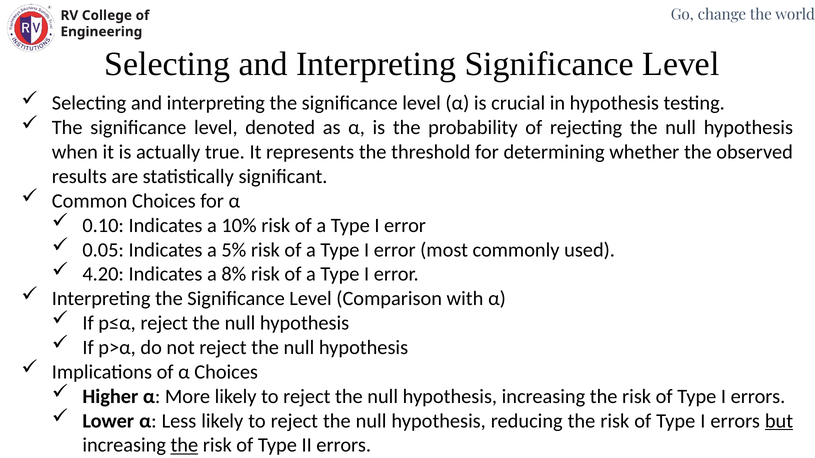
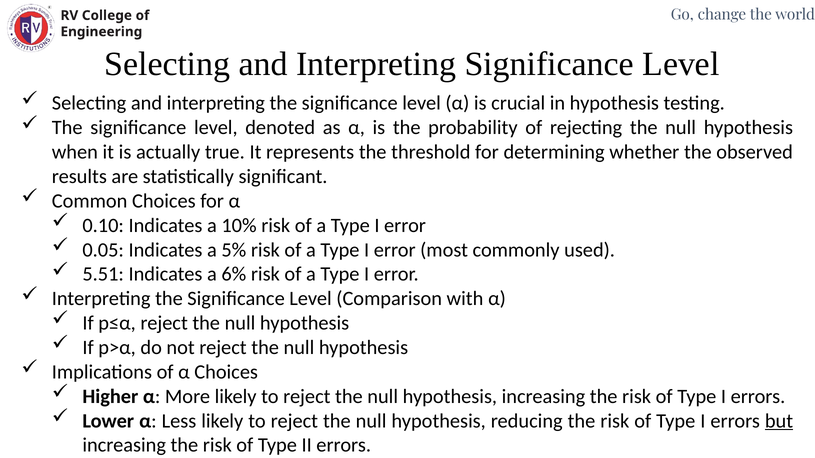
4.20: 4.20 -> 5.51
8%: 8% -> 6%
the at (184, 446) underline: present -> none
